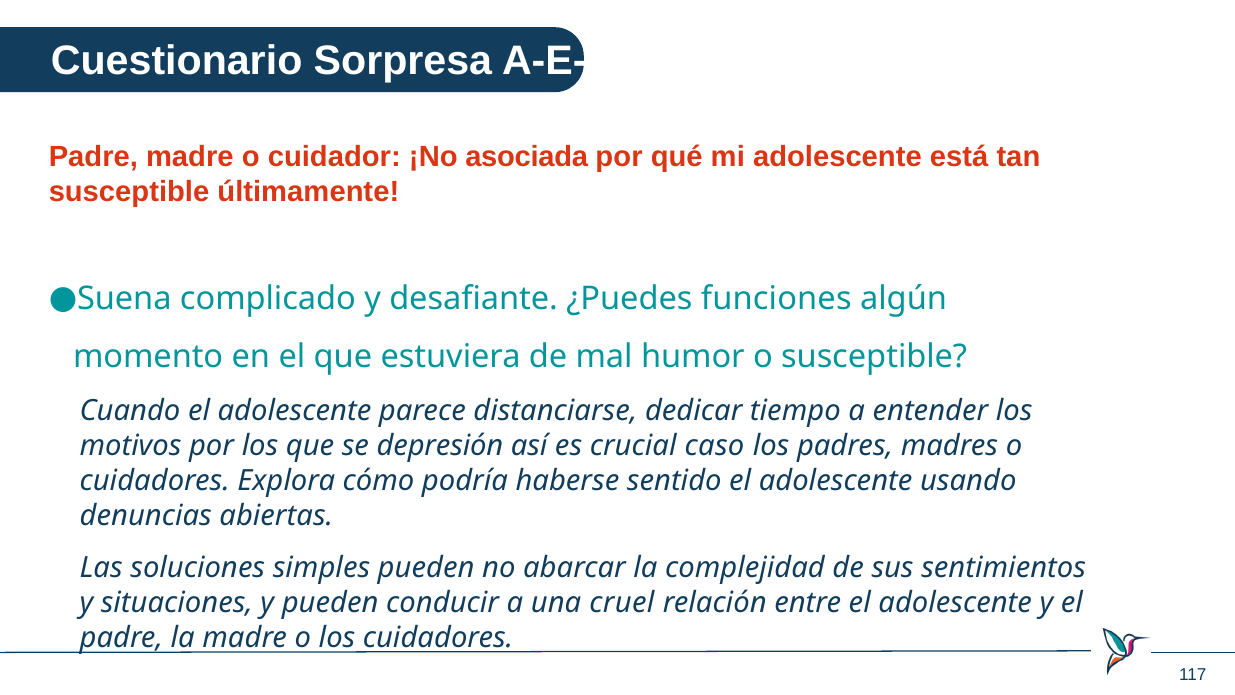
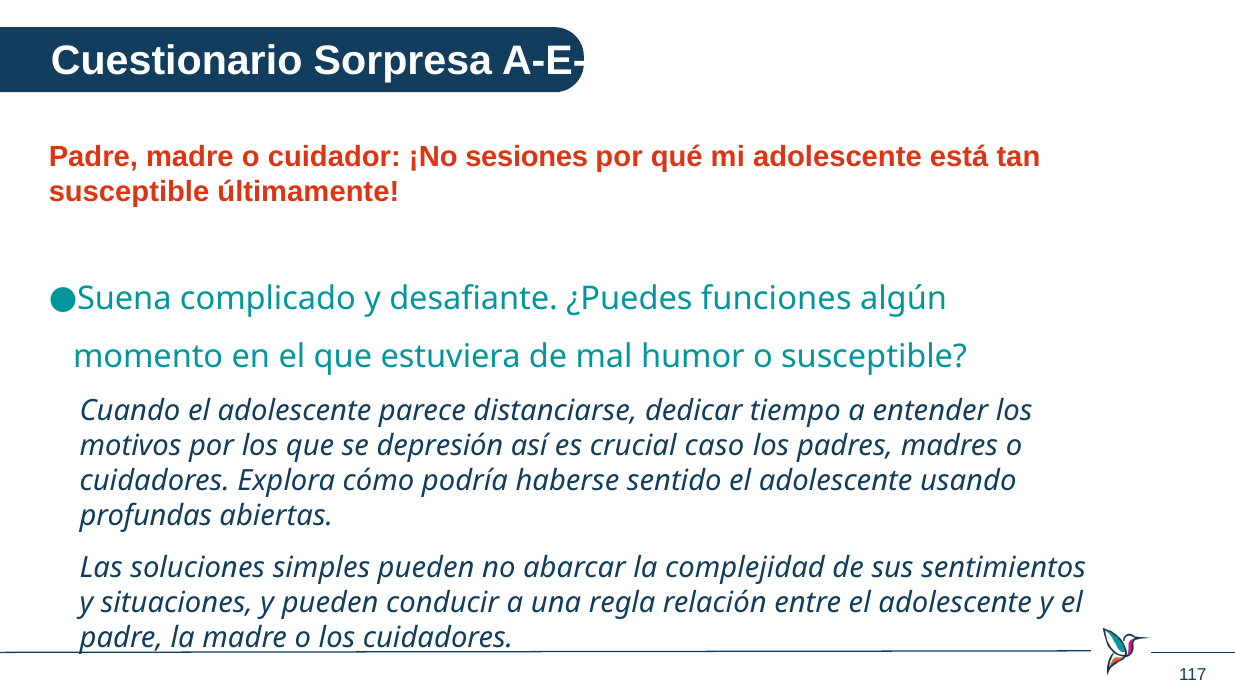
asociada: asociada -> sesiones
denuncias: denuncias -> profundas
cruel: cruel -> regla
